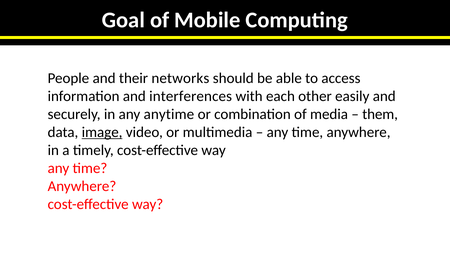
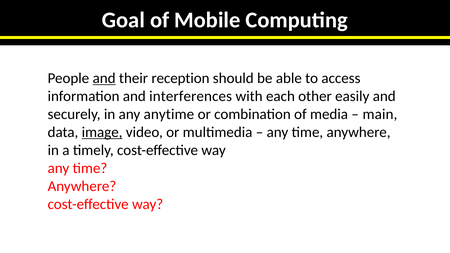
and at (104, 78) underline: none -> present
networks: networks -> reception
them: them -> main
